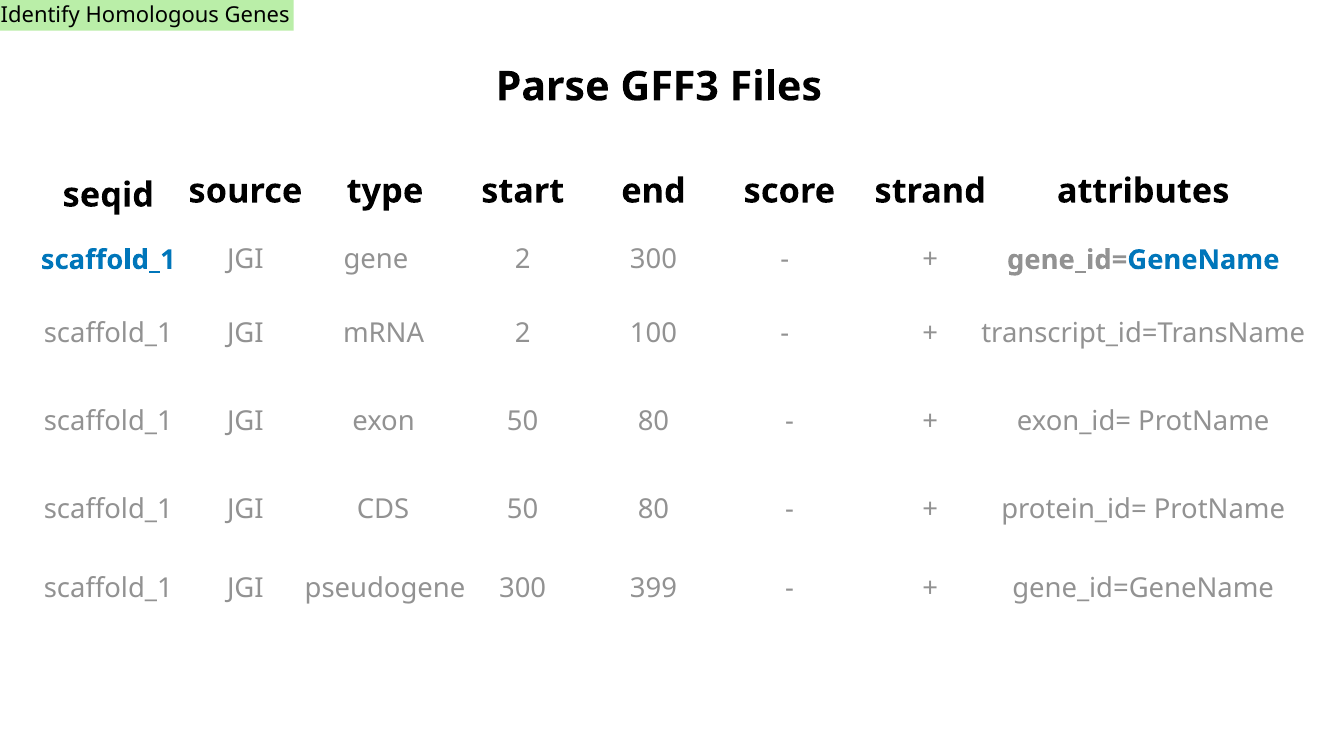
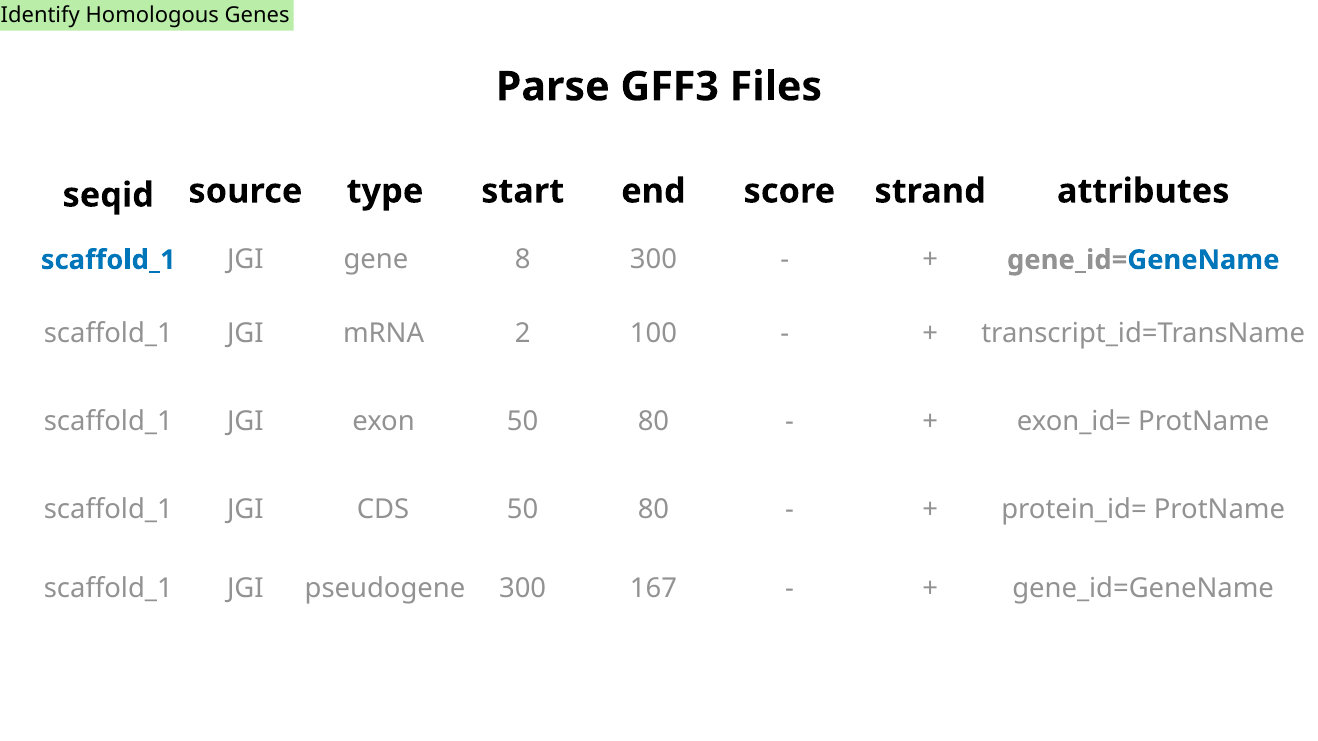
gene 2: 2 -> 8
399: 399 -> 167
